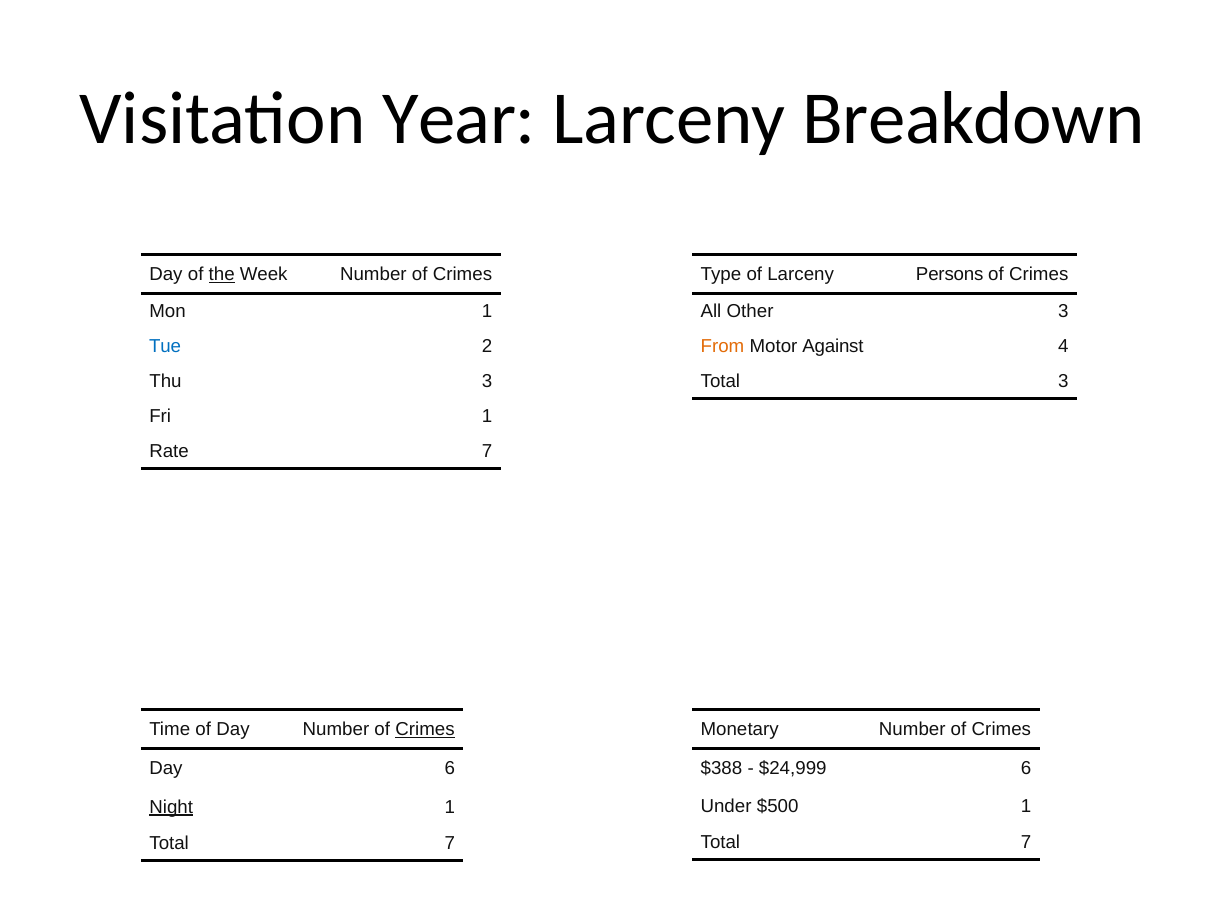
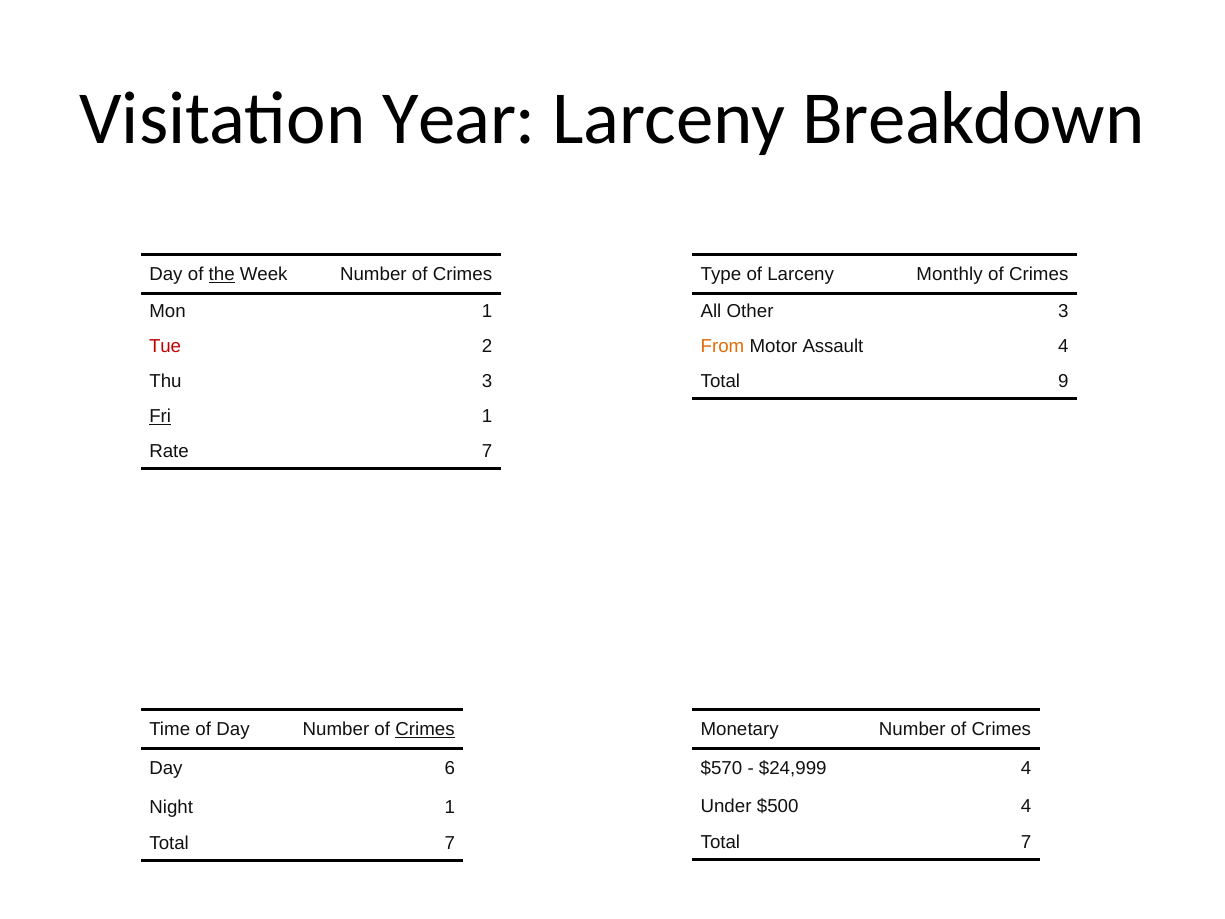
Persons: Persons -> Monthly
Tue colour: blue -> red
Against: Against -> Assault
Total 3: 3 -> 9
Fri underline: none -> present
$388: $388 -> $570
$24,999 6: 6 -> 4
$500 1: 1 -> 4
Night underline: present -> none
